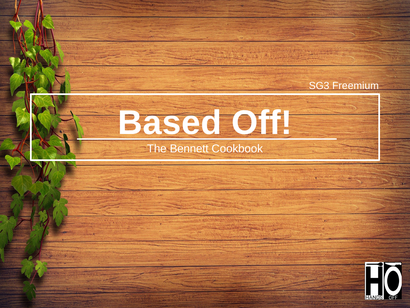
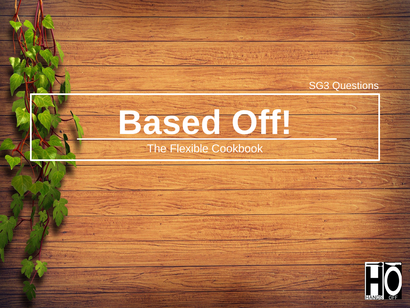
Freemium: Freemium -> Questions
Bennett: Bennett -> Flexible
